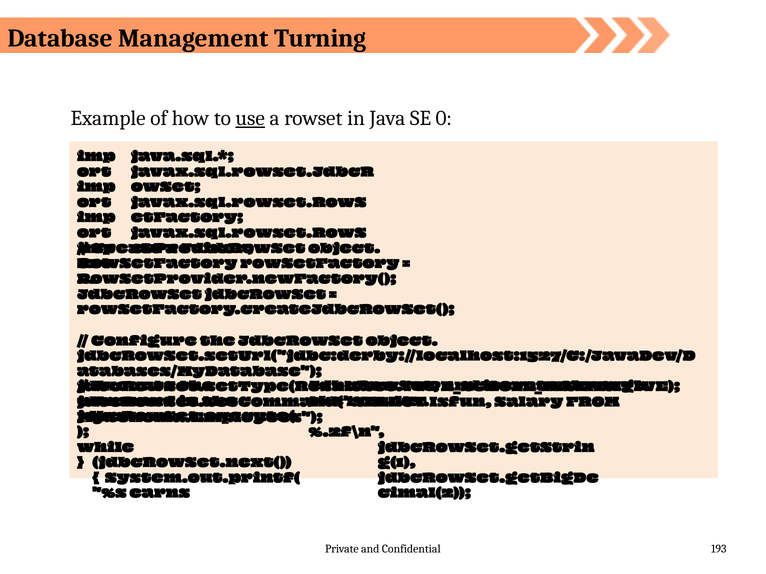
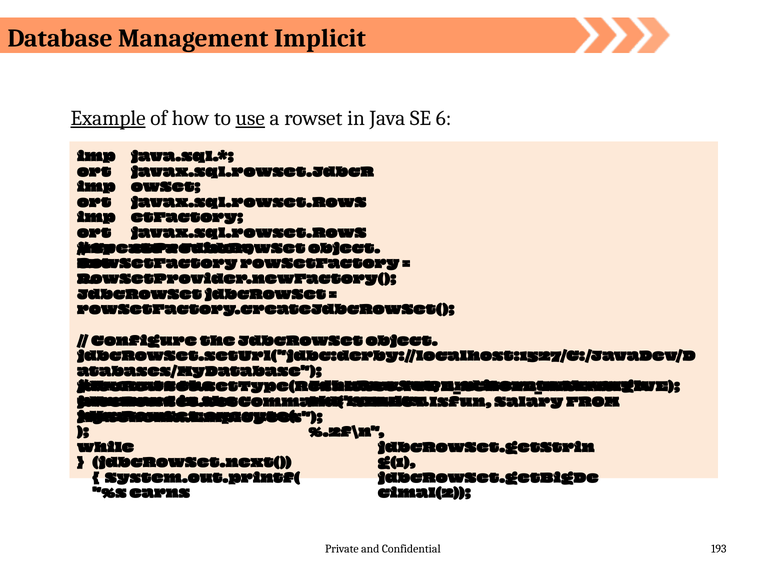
Turning: Turning -> Implicit
Example underline: none -> present
0: 0 -> 6
